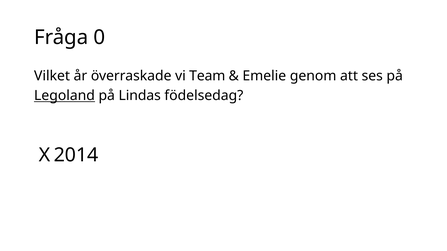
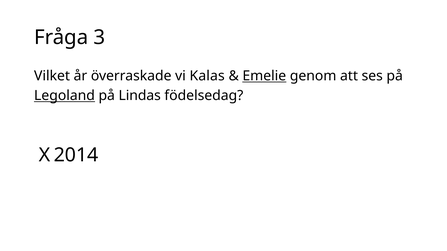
0: 0 -> 3
Team: Team -> Kalas
Emelie underline: none -> present
